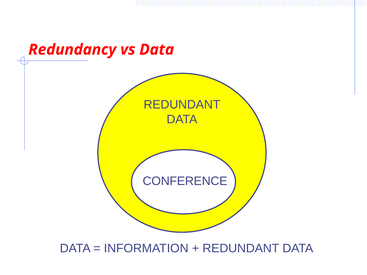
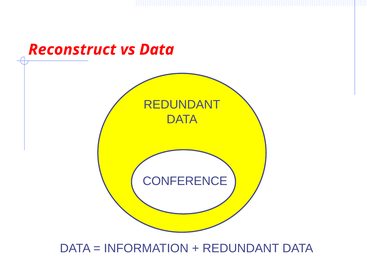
Redundancy: Redundancy -> Reconstruct
